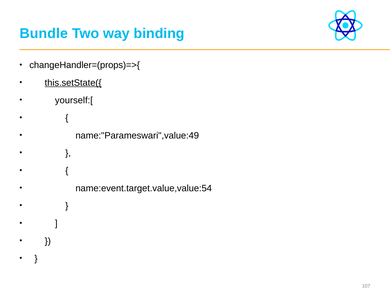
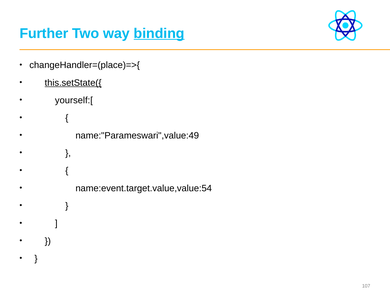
Bundle: Bundle -> Further
binding underline: none -> present
changeHandler=(props)=>{: changeHandler=(props)=>{ -> changeHandler=(place)=>{
